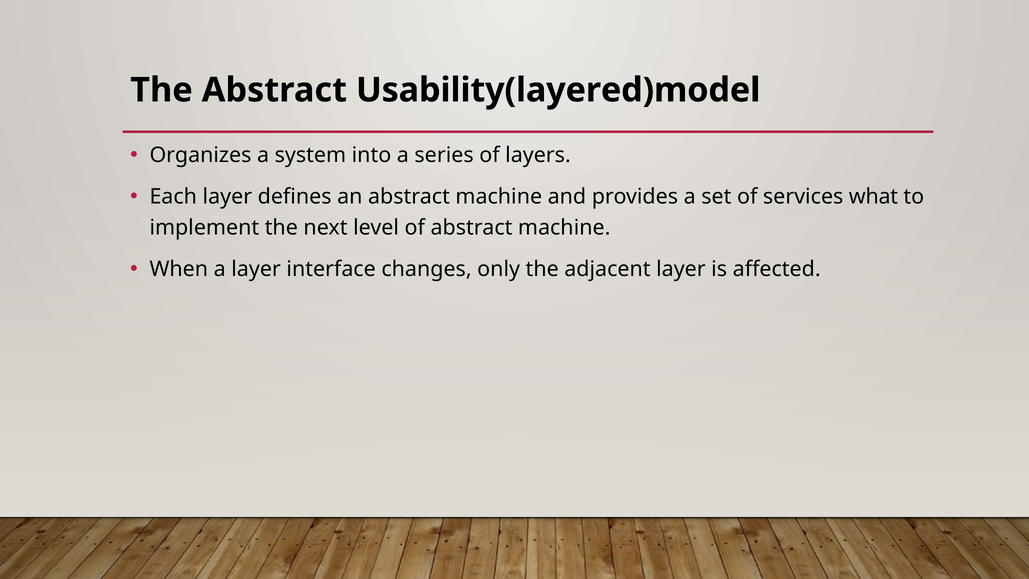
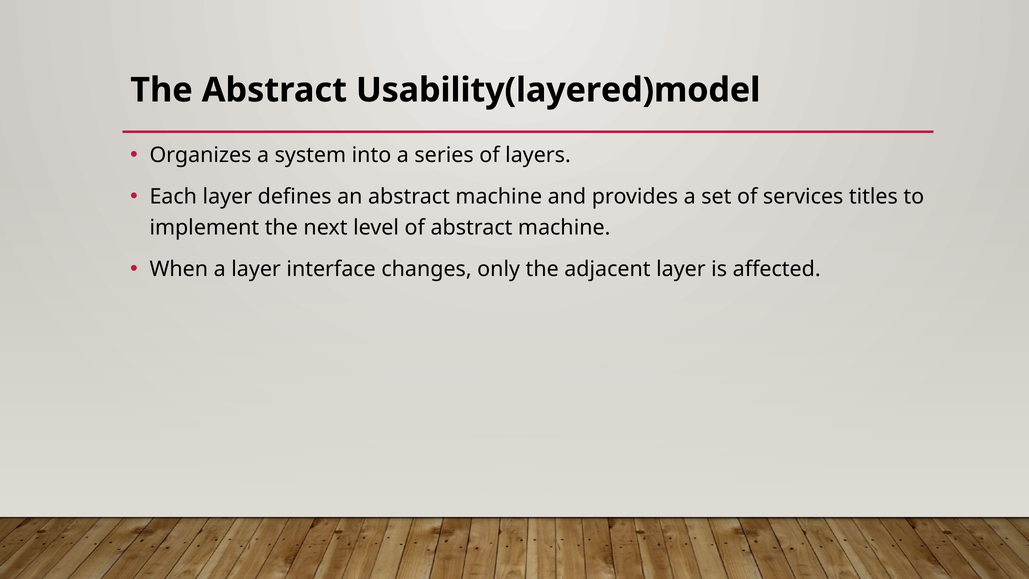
what: what -> titles
